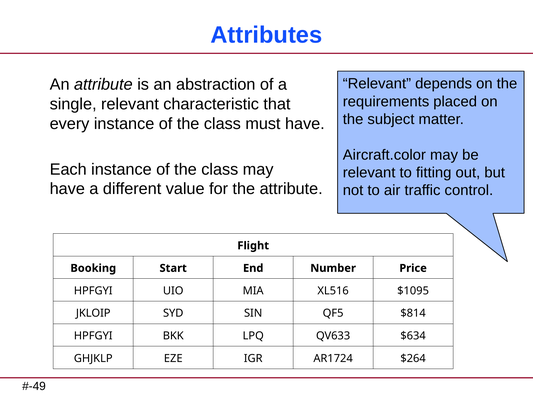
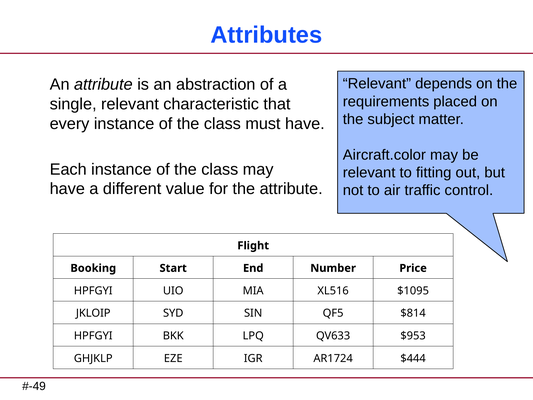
$634: $634 -> $953
$264: $264 -> $444
